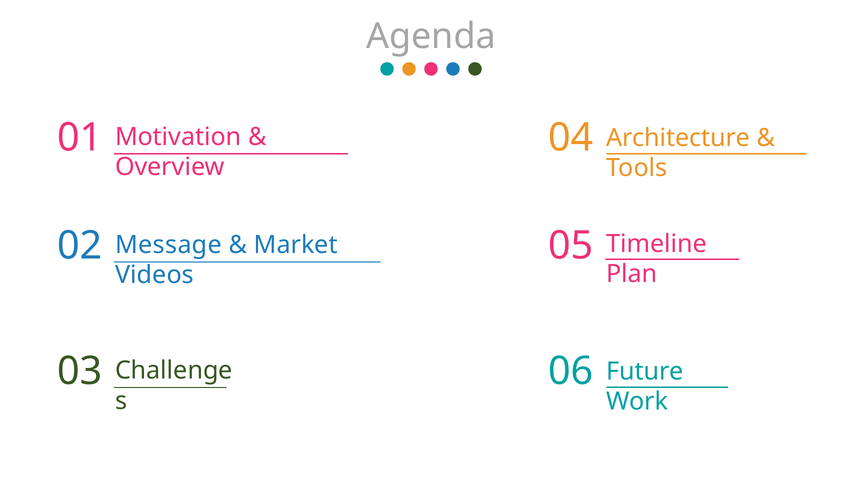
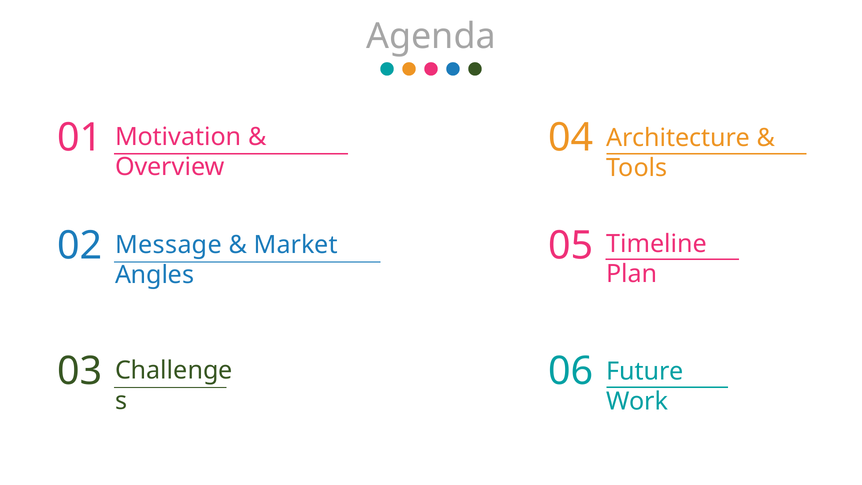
Videos: Videos -> Angles
